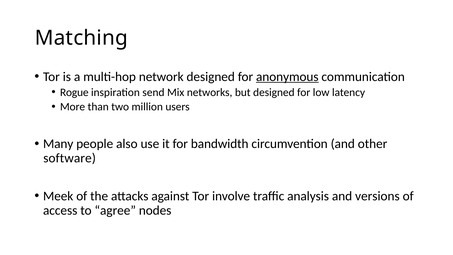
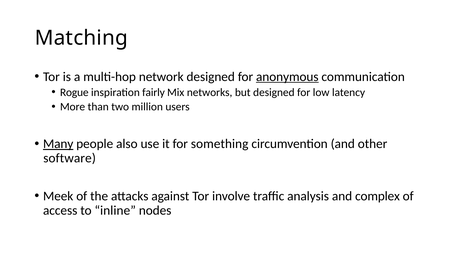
send: send -> fairly
Many underline: none -> present
bandwidth: bandwidth -> something
versions: versions -> complex
agree: agree -> inline
